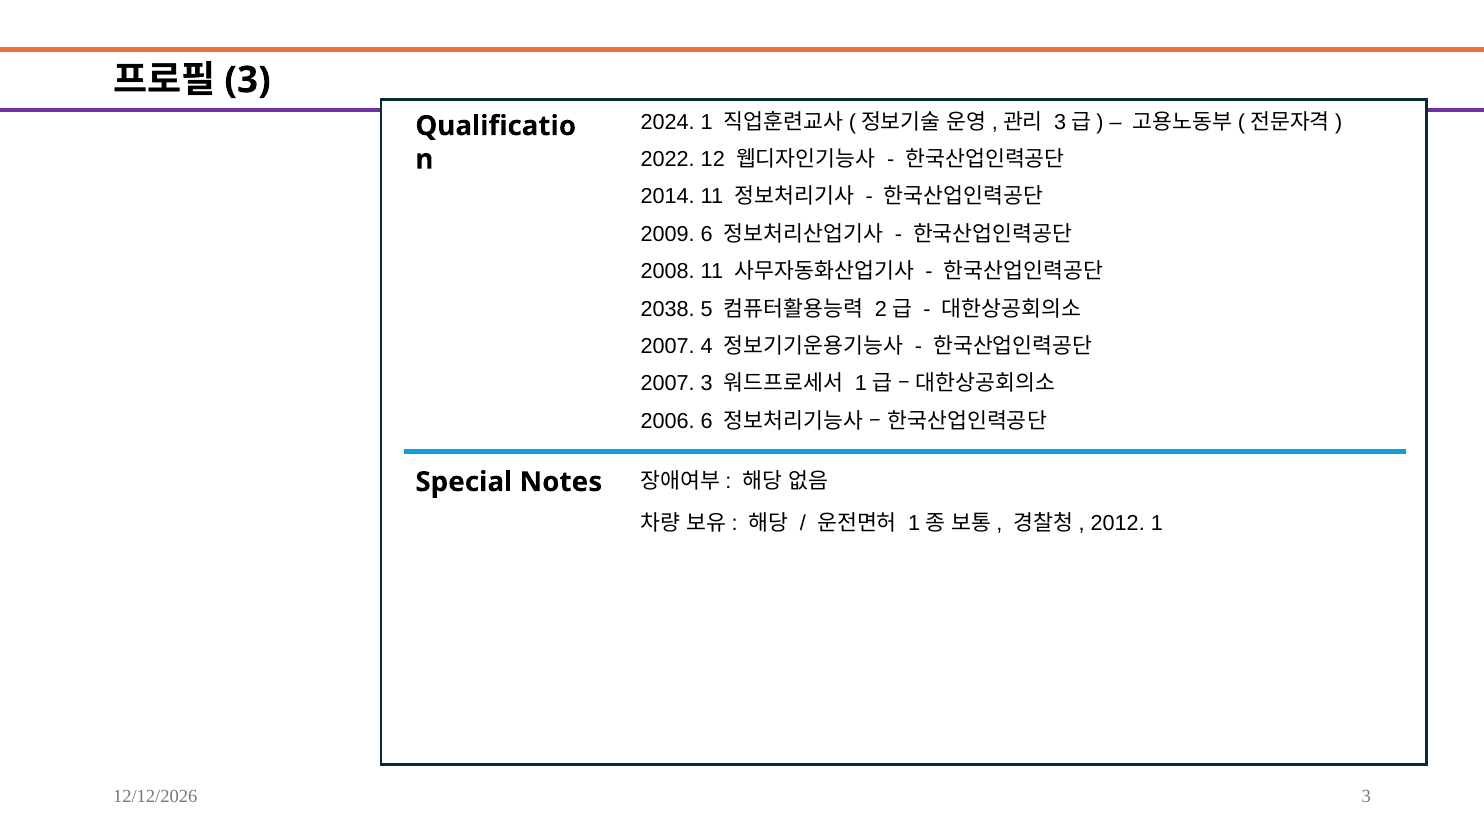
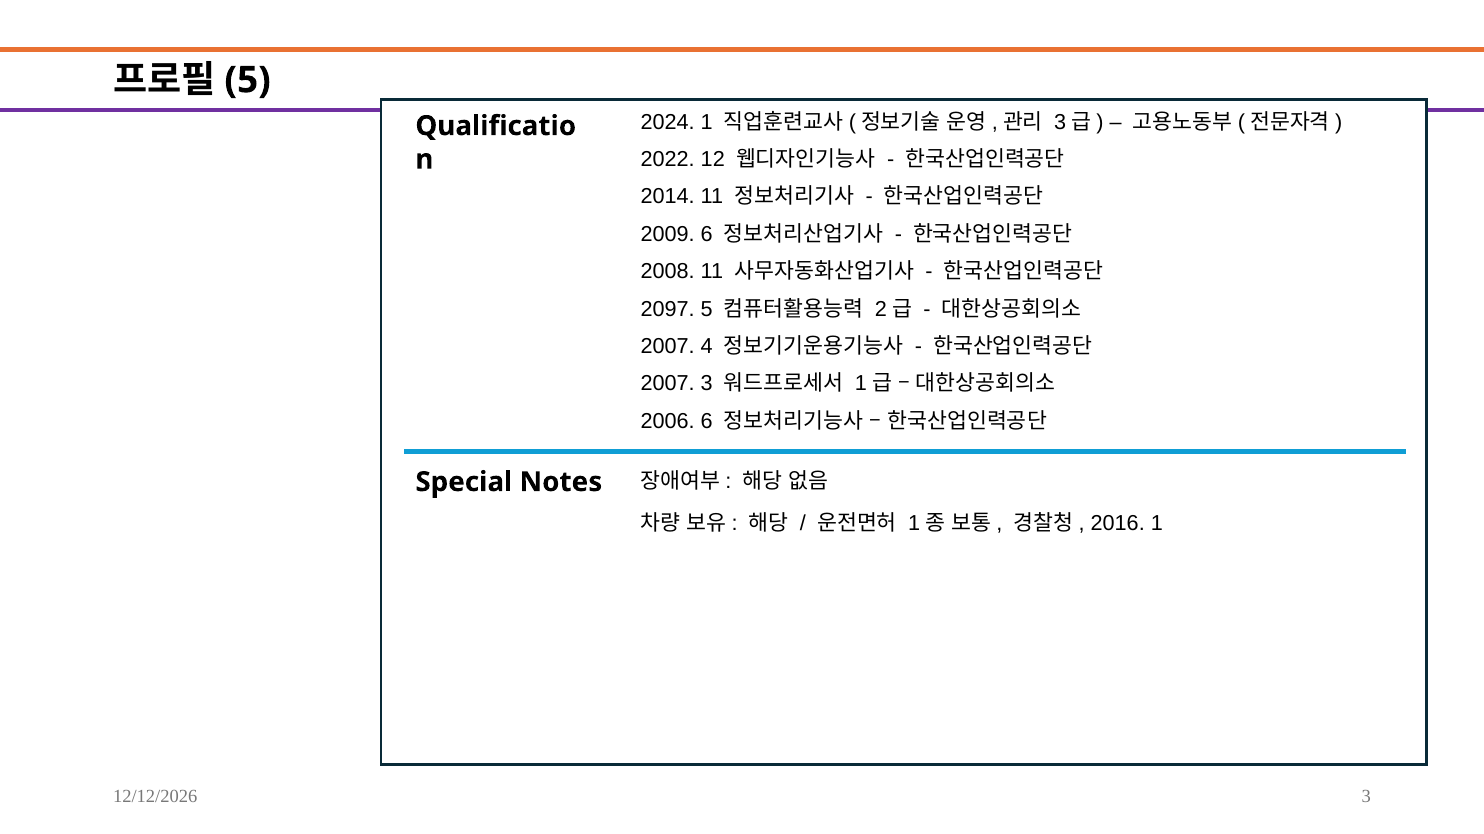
3 at (248, 80): 3 -> 5
2038: 2038 -> 2097
2012: 2012 -> 2016
